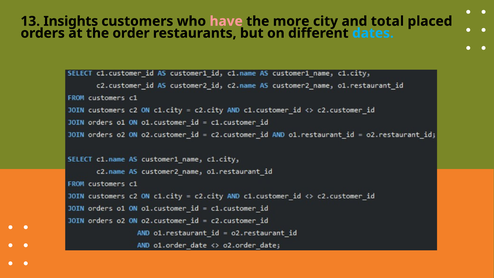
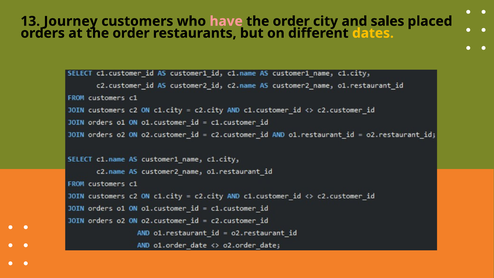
Insights: Insights -> Journey
more at (291, 21): more -> order
total: total -> sales
dates colour: light blue -> yellow
